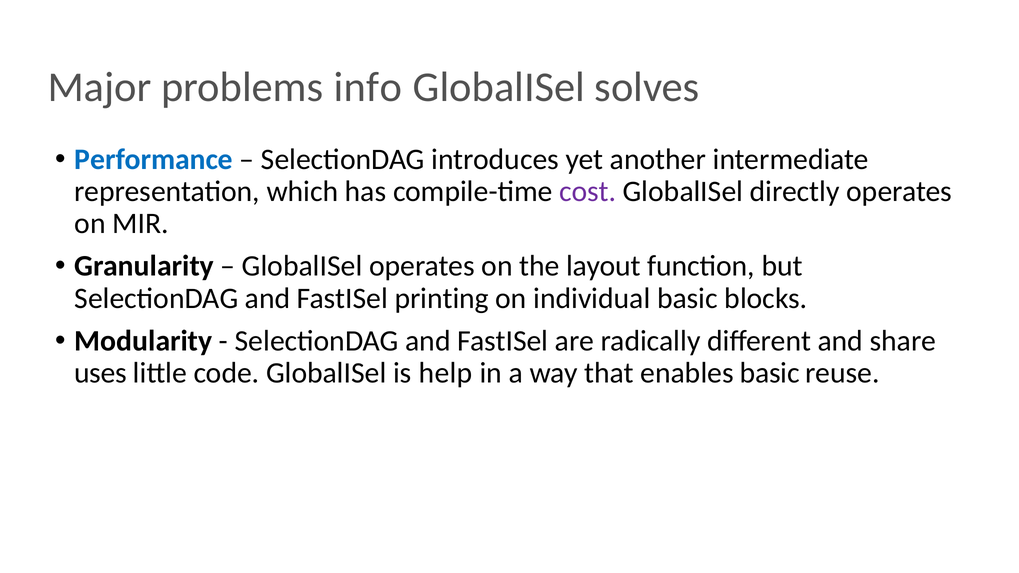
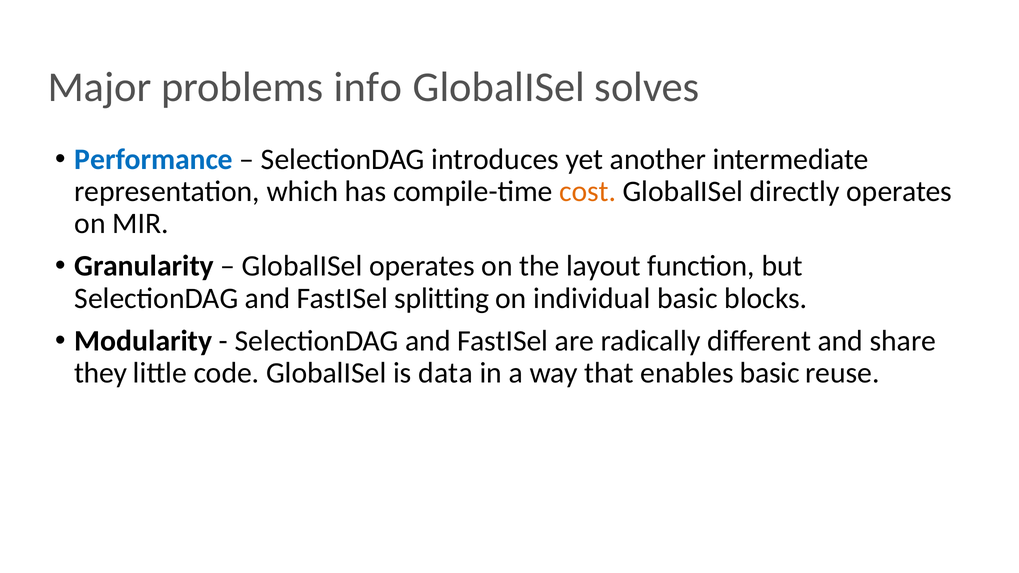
cost colour: purple -> orange
printing: printing -> splitting
uses: uses -> they
help: help -> data
